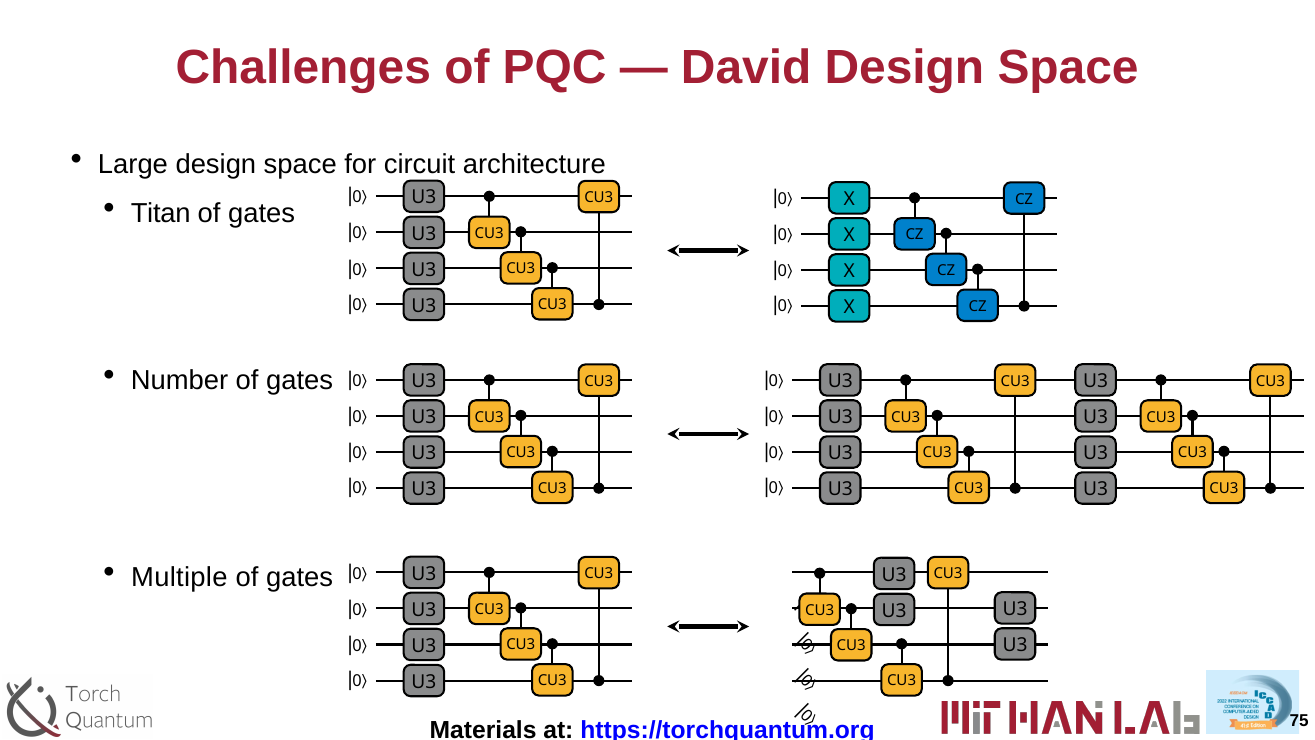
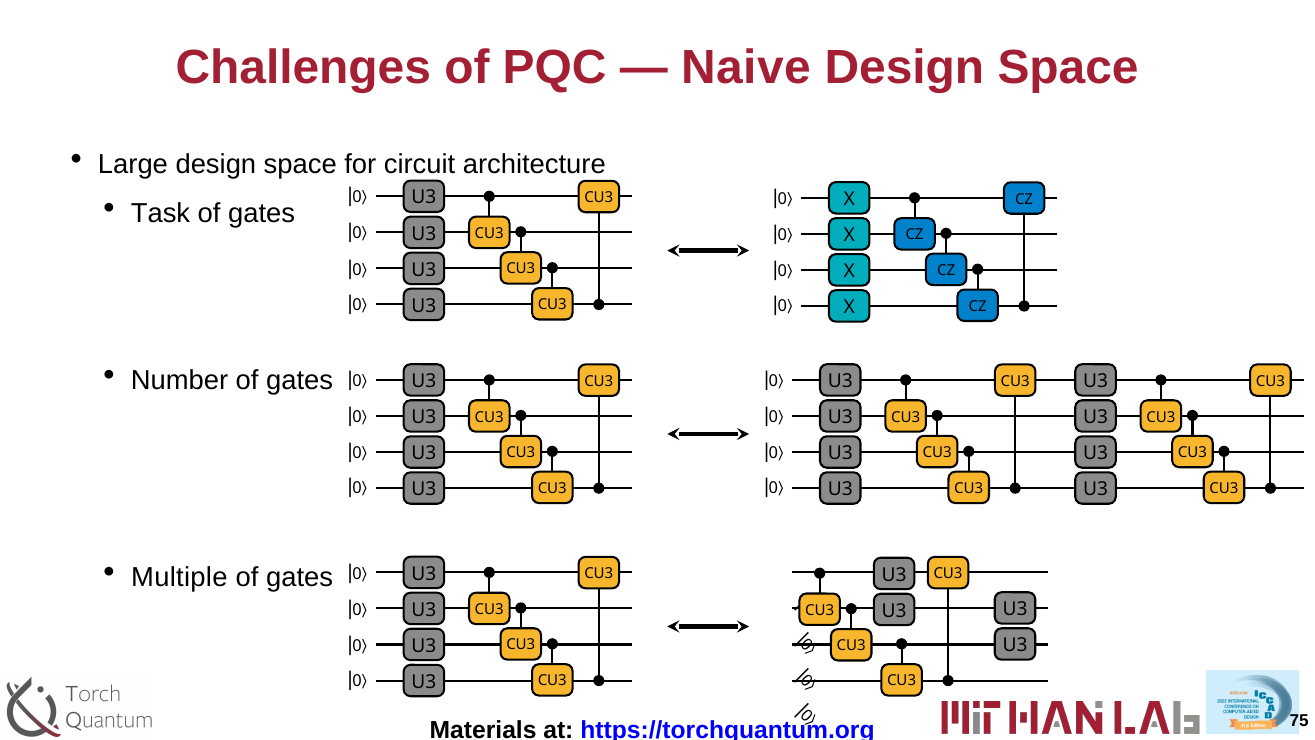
David: David -> Naive
Titan: Titan -> Task
